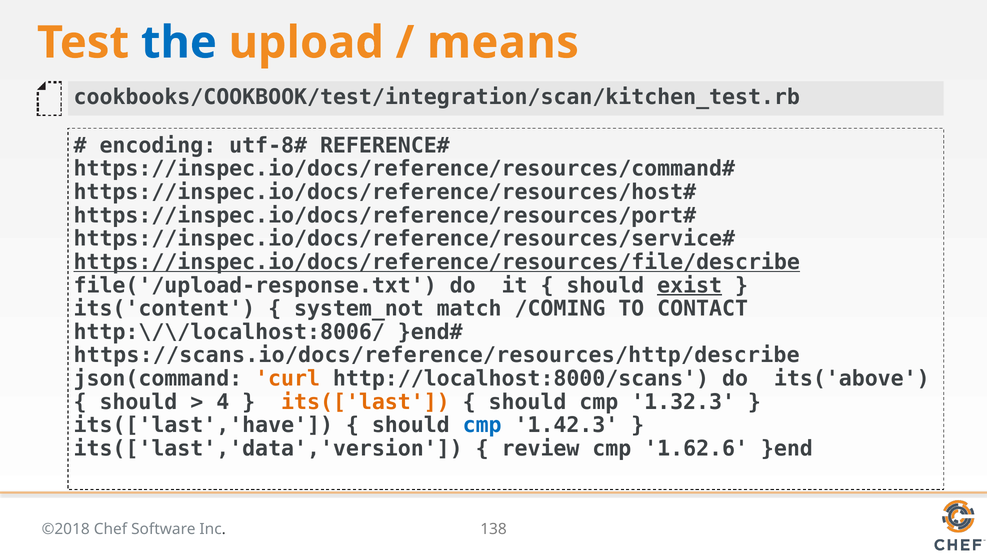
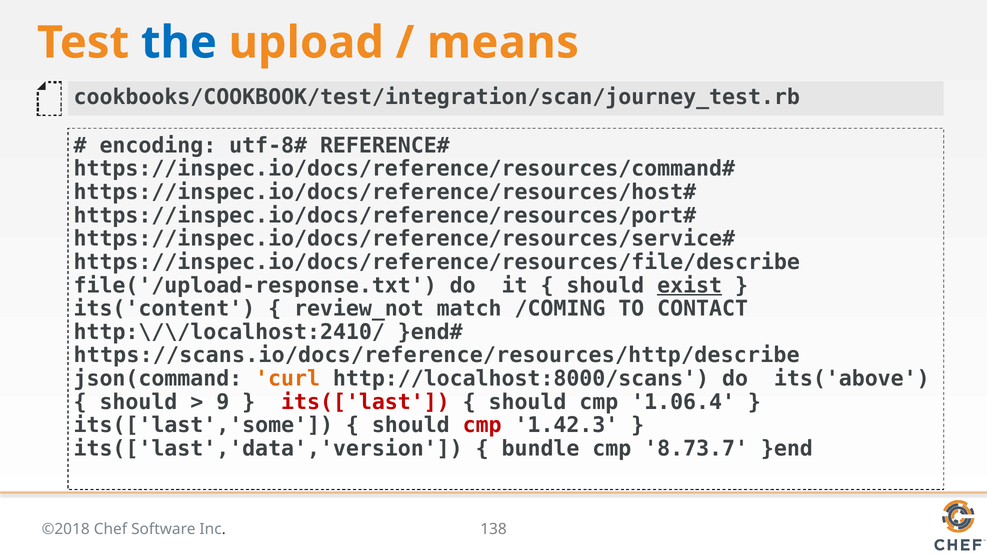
cookbooks/COOKBOOK/test/integration/scan/kitchen_test.rb: cookbooks/COOKBOOK/test/integration/scan/kitchen_test.rb -> cookbooks/COOKBOOK/test/integration/scan/journey_test.rb
https://inspec.io/docs/reference/resources/file/describe underline: present -> none
system_not: system_not -> review_not
http:\/\/localhost:8006/: http:\/\/localhost:8006/ -> http:\/\/localhost:2410/
4: 4 -> 9
its(['last colour: orange -> red
1.32.3: 1.32.3 -> 1.06.4
its(['last','have: its(['last','have -> its(['last','some
cmp at (482, 425) colour: blue -> red
review: review -> bundle
1.62.6: 1.62.6 -> 8.73.7
